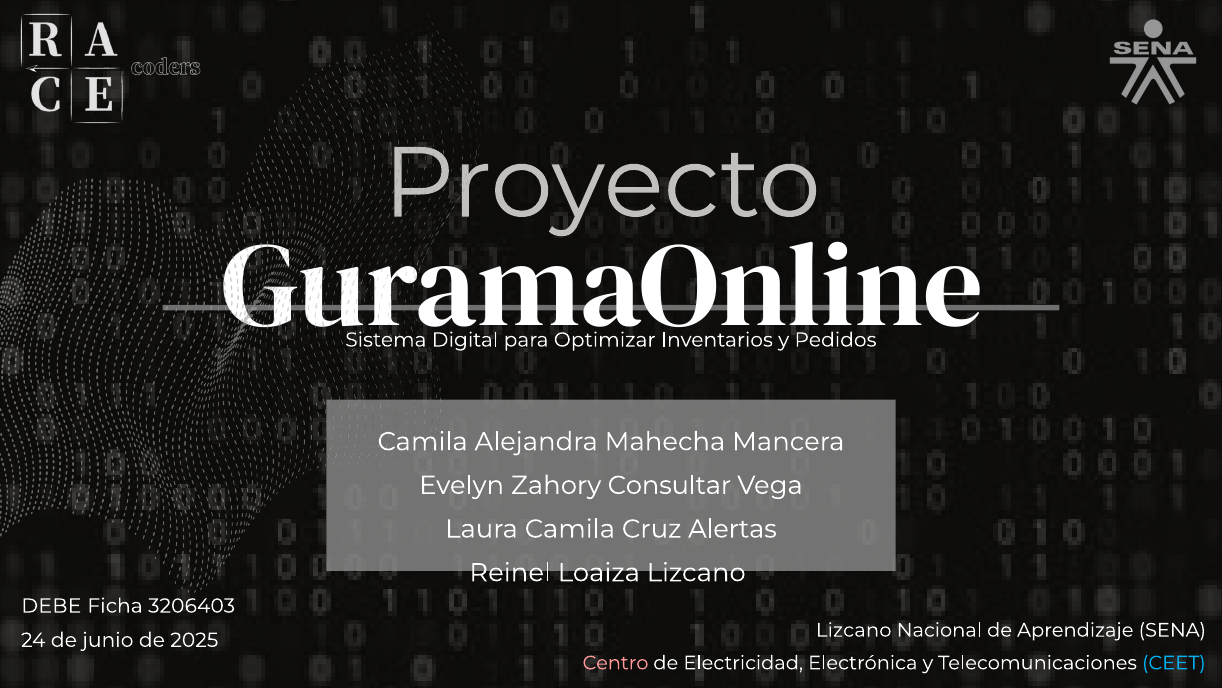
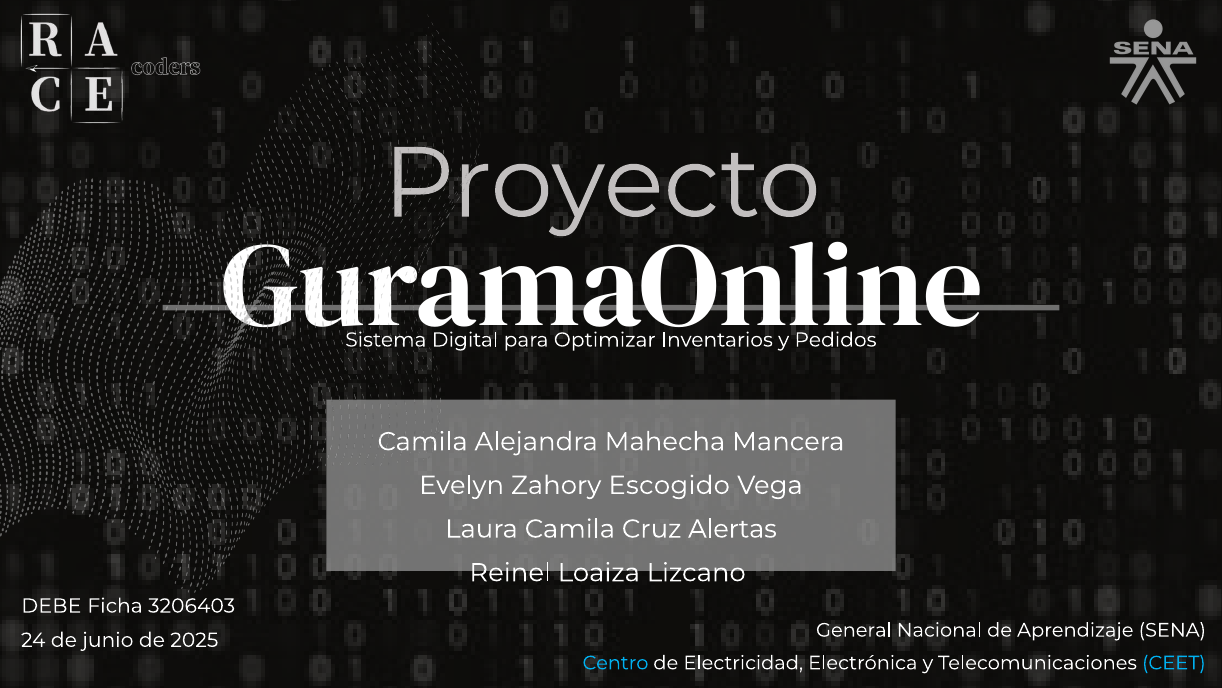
Consultar: Consultar -> Escogido
2025 Lizcano: Lizcano -> General
Centro colour: pink -> light blue
